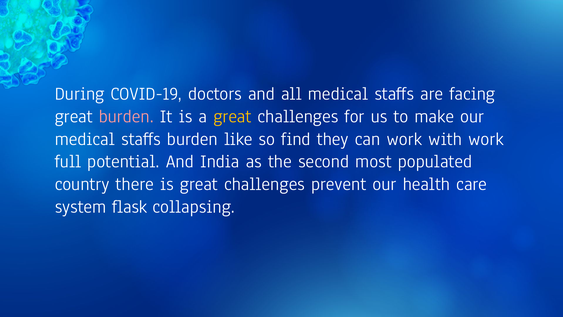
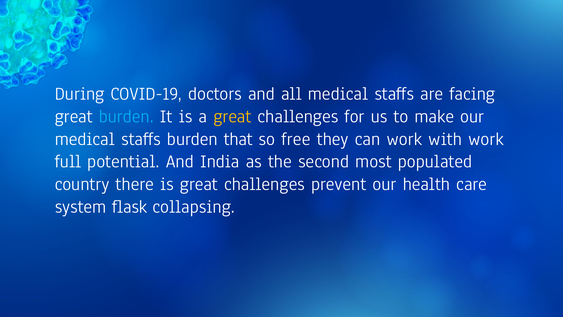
burden at (126, 116) colour: pink -> light blue
like: like -> that
find: find -> free
